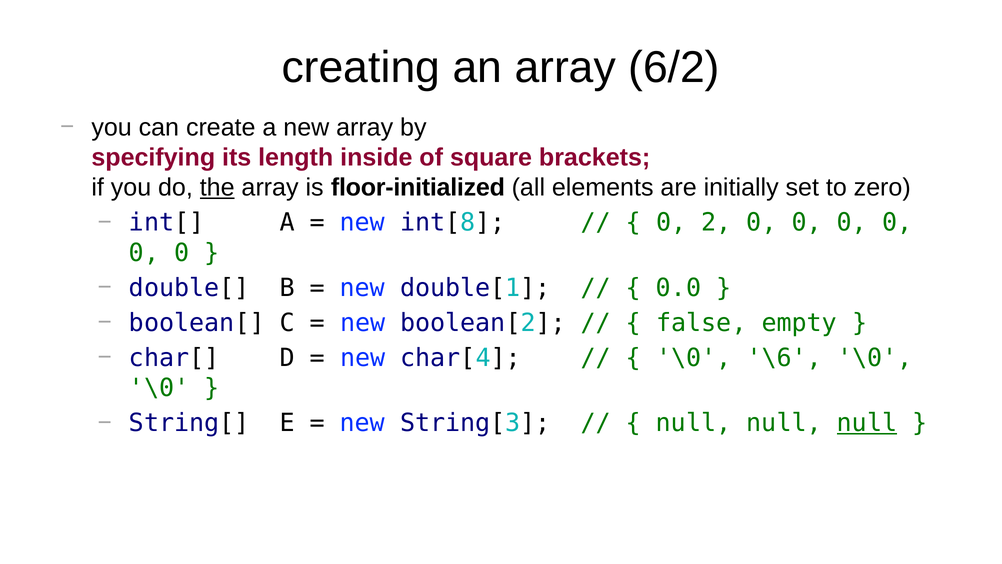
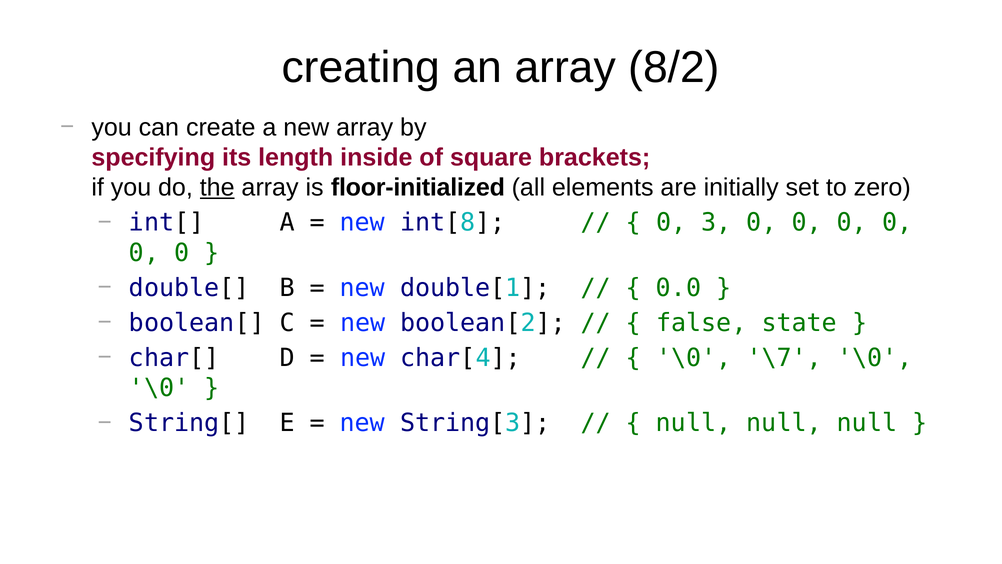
6/2: 6/2 -> 8/2
2: 2 -> 3
empty: empty -> state
\6: \6 -> \7
null at (867, 423) underline: present -> none
